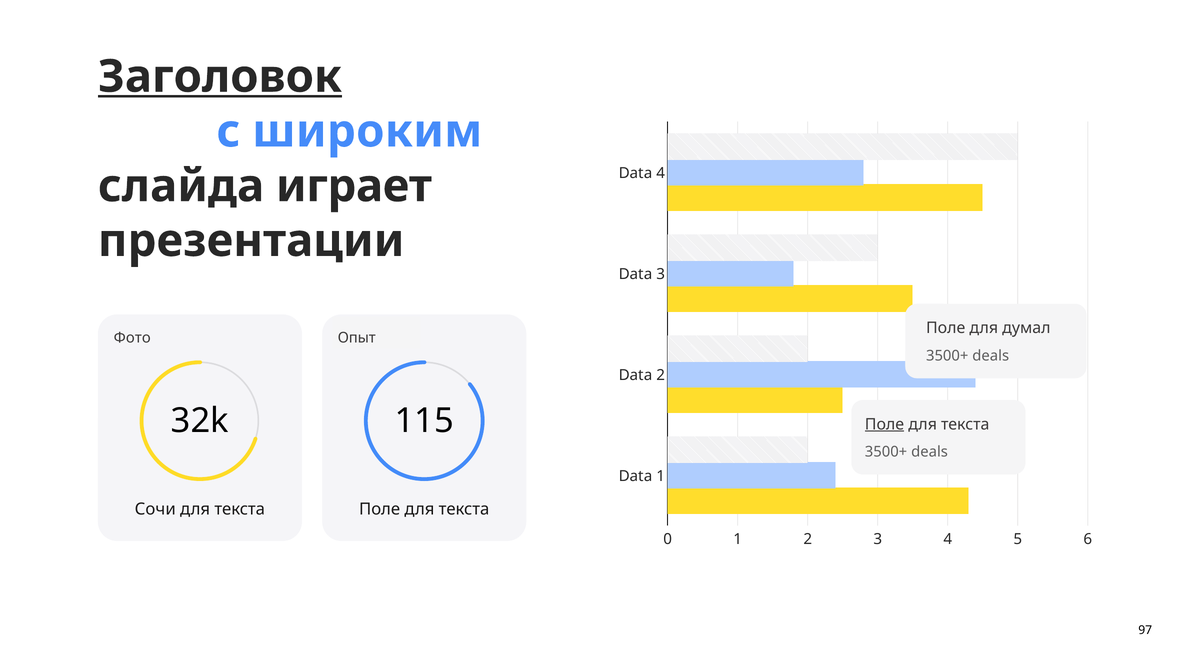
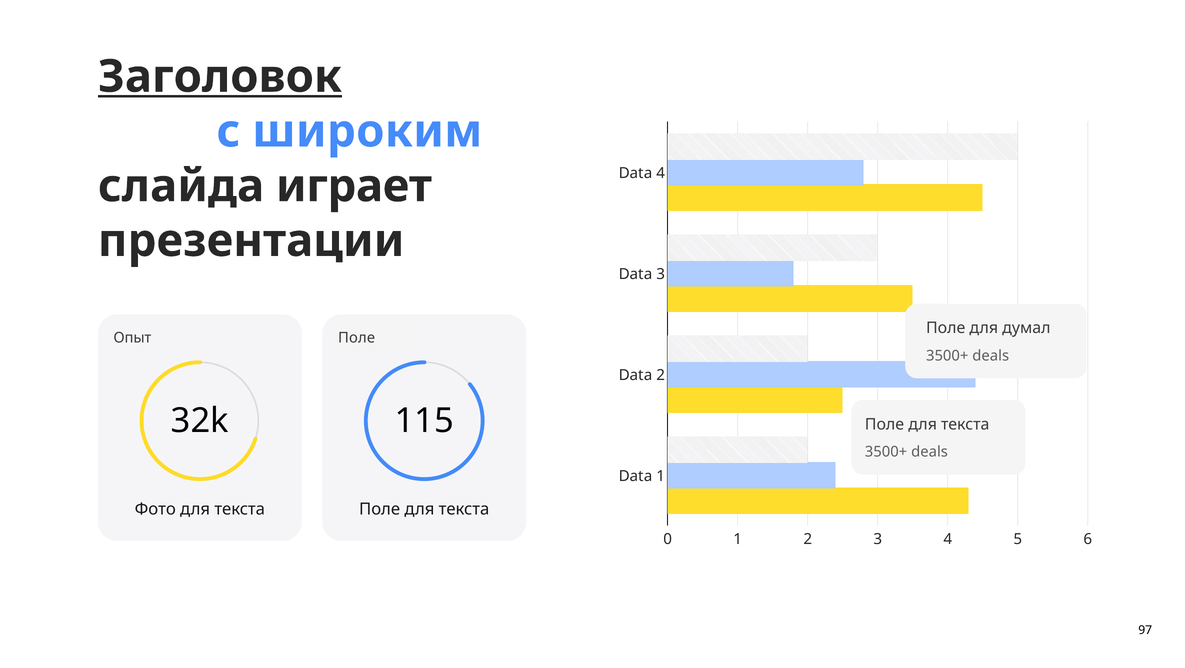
Фото: Фото -> Опыт
Опыт at (357, 338): Опыт -> Поле
Поле at (884, 424) underline: present -> none
Сочи: Сочи -> Фото
